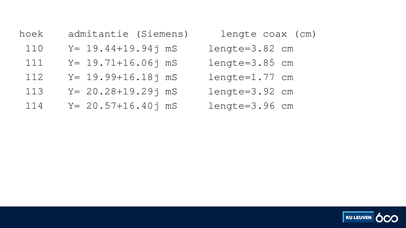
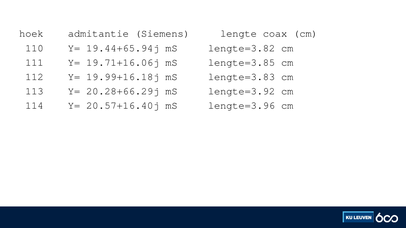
19.44+19.94j: 19.44+19.94j -> 19.44+65.94j
lengte=1.77: lengte=1.77 -> lengte=3.83
20.28+19.29j: 20.28+19.29j -> 20.28+66.29j
